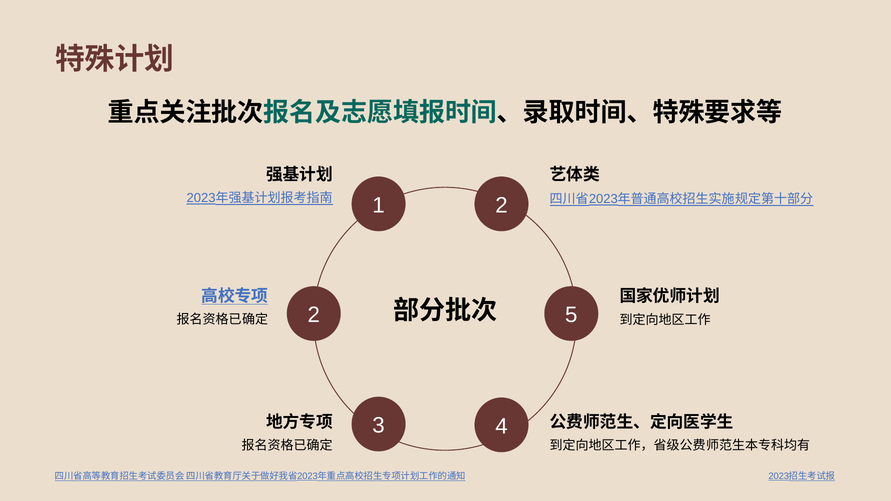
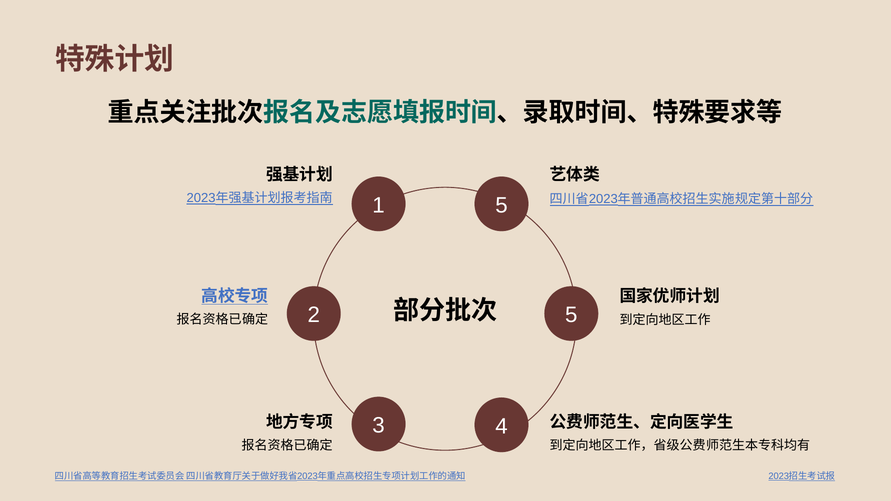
1 2: 2 -> 5
